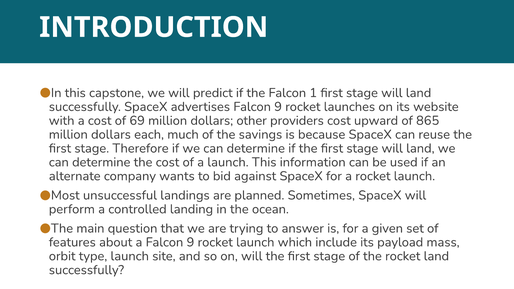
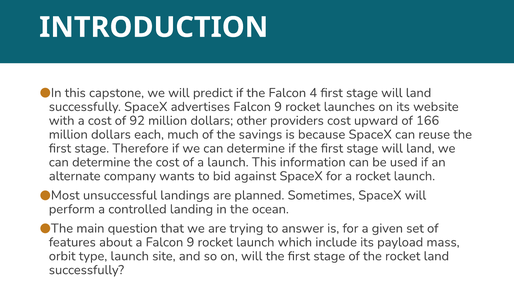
1: 1 -> 4
69: 69 -> 92
865: 865 -> 166
